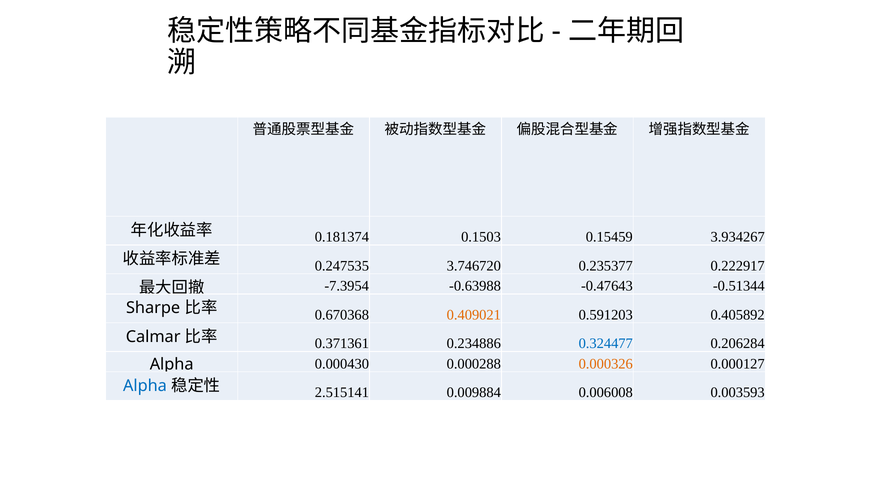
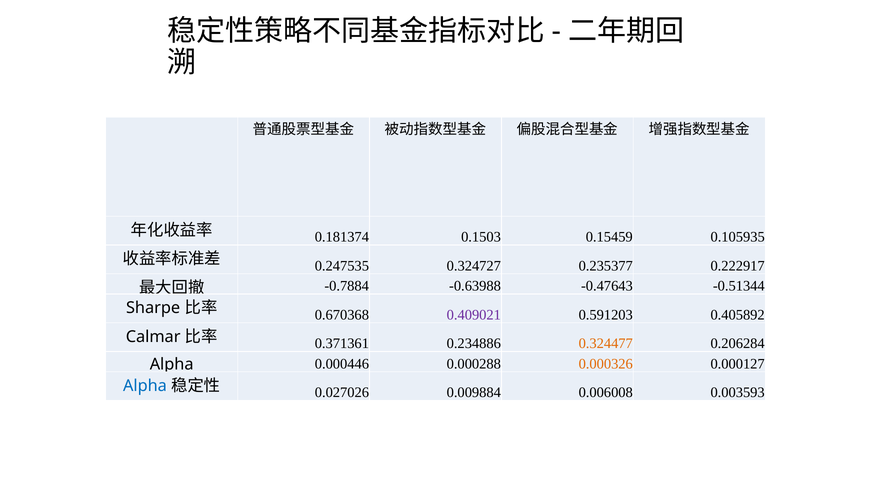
3.934267: 3.934267 -> 0.105935
3.746720: 3.746720 -> 0.324727
-7.3954: -7.3954 -> -0.7884
0.409021 colour: orange -> purple
0.324477 colour: blue -> orange
0.000430: 0.000430 -> 0.000446
2.515141: 2.515141 -> 0.027026
